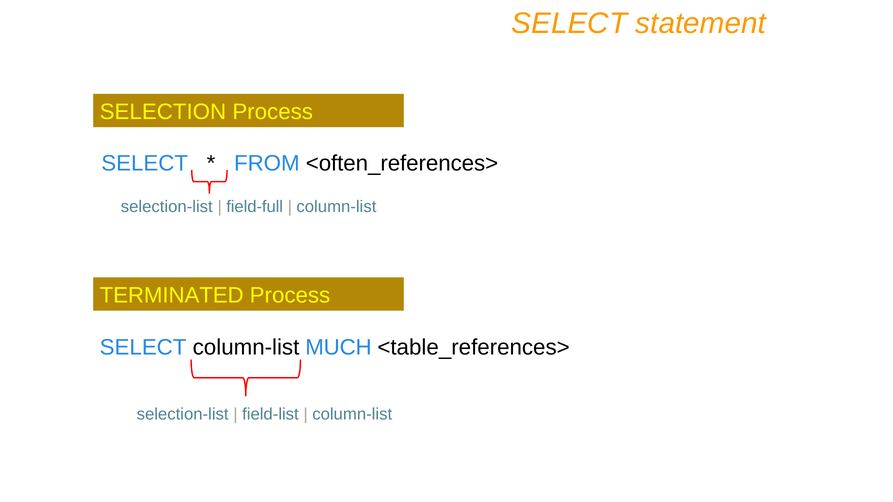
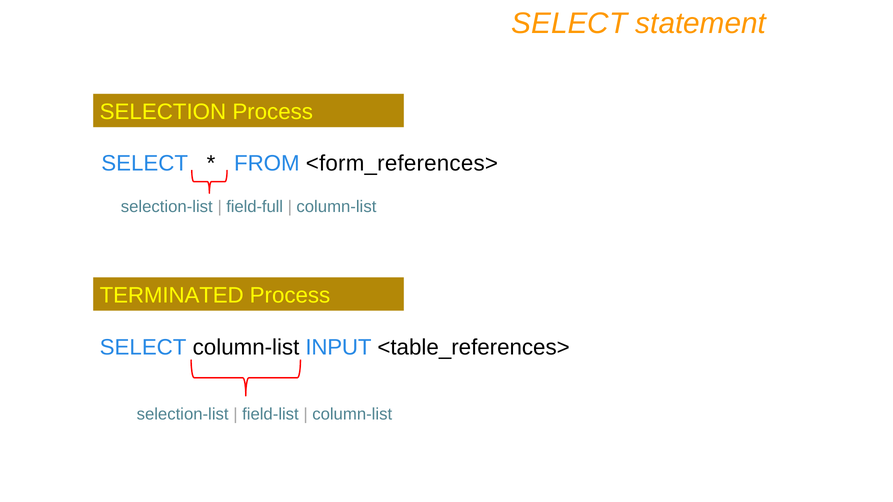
<often_references>: <often_references> -> <form_references>
MUCH: MUCH -> INPUT
